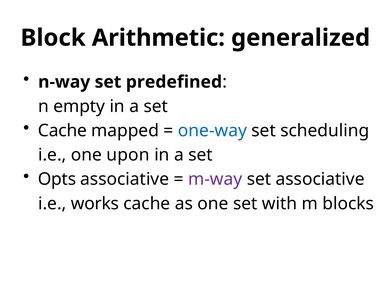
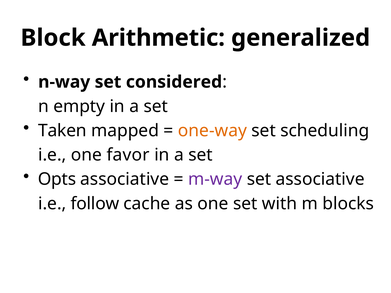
predefined: predefined -> considered
Cache at (62, 131): Cache -> Taken
one-way colour: blue -> orange
upon: upon -> favor
works: works -> follow
